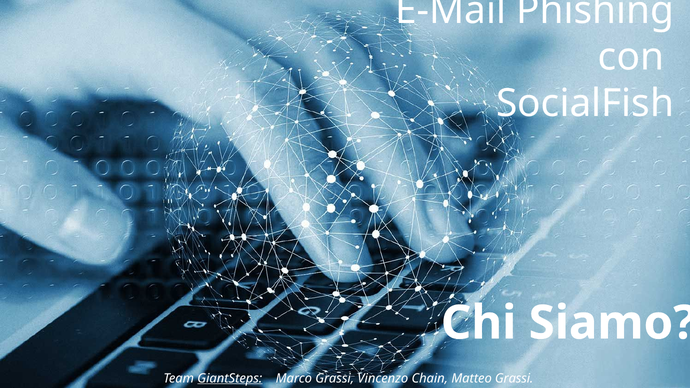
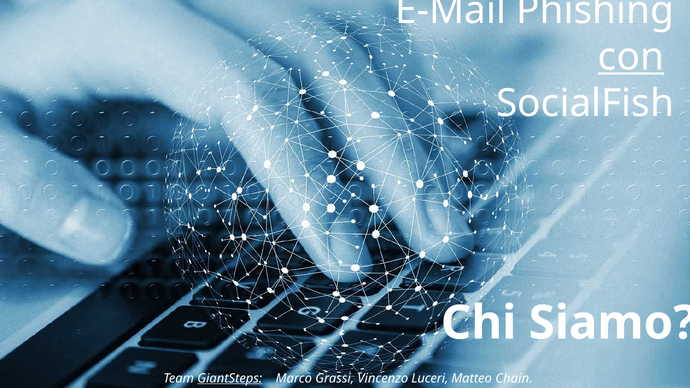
con underline: none -> present
Chain: Chain -> Luceri
Matteo Grassi: Grassi -> Chain
